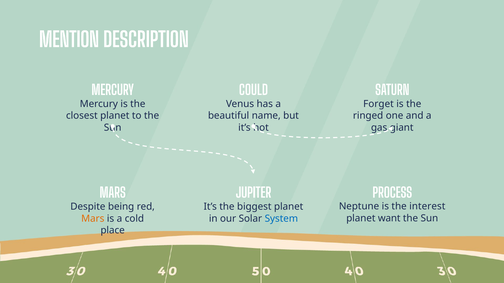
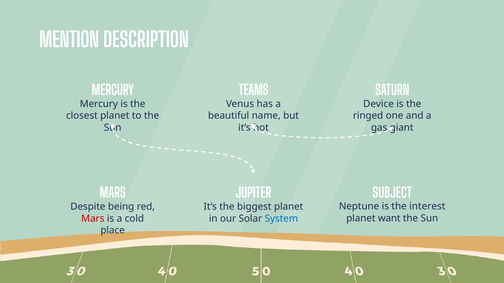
COULD: COULD -> TEAMS
Forget: Forget -> Device
PROCESS: PROCESS -> SUBJECT
Mars at (93, 219) colour: orange -> red
